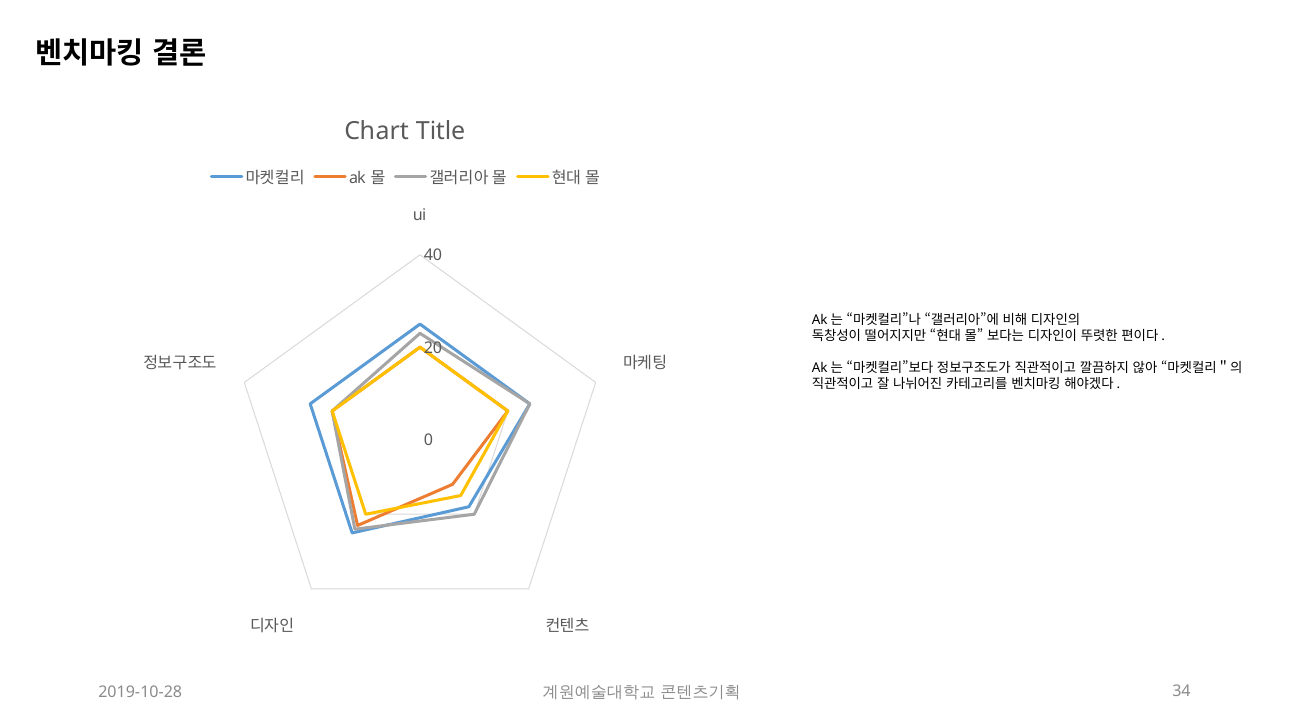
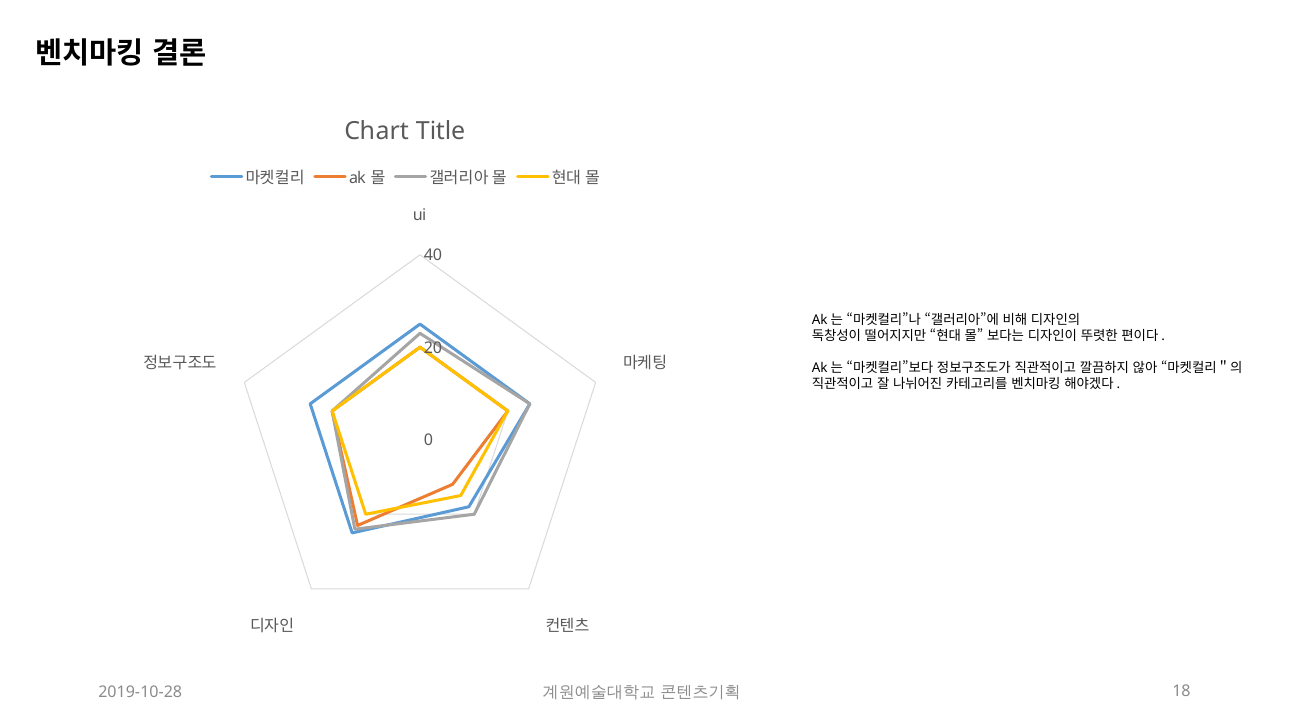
34: 34 -> 18
